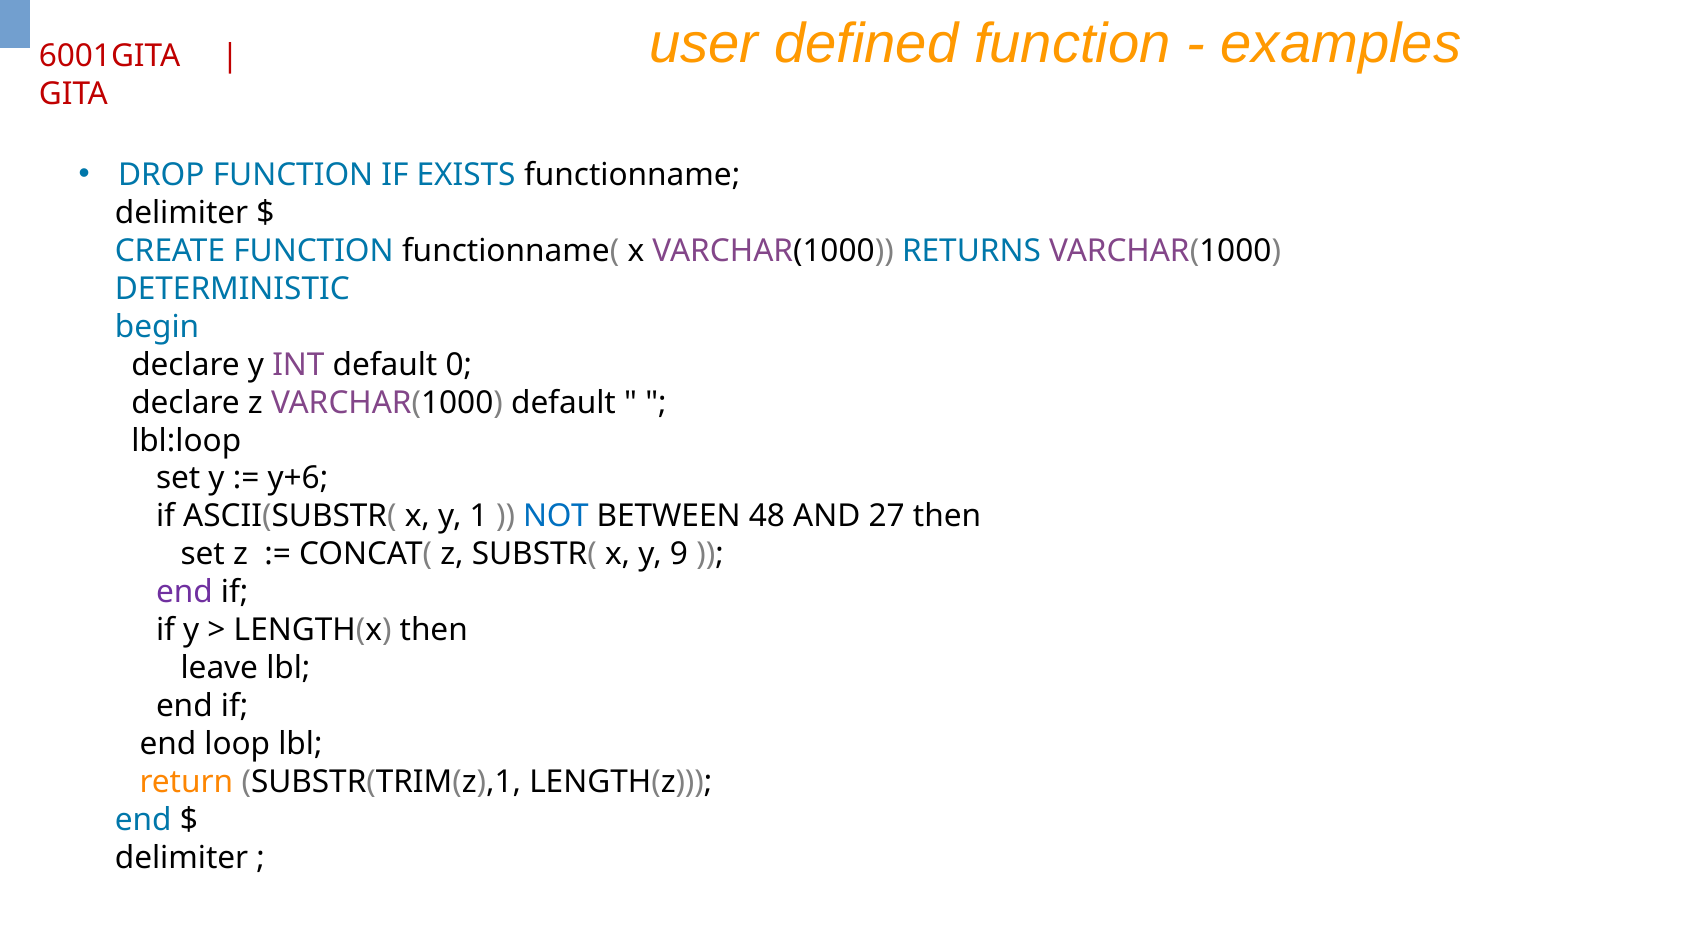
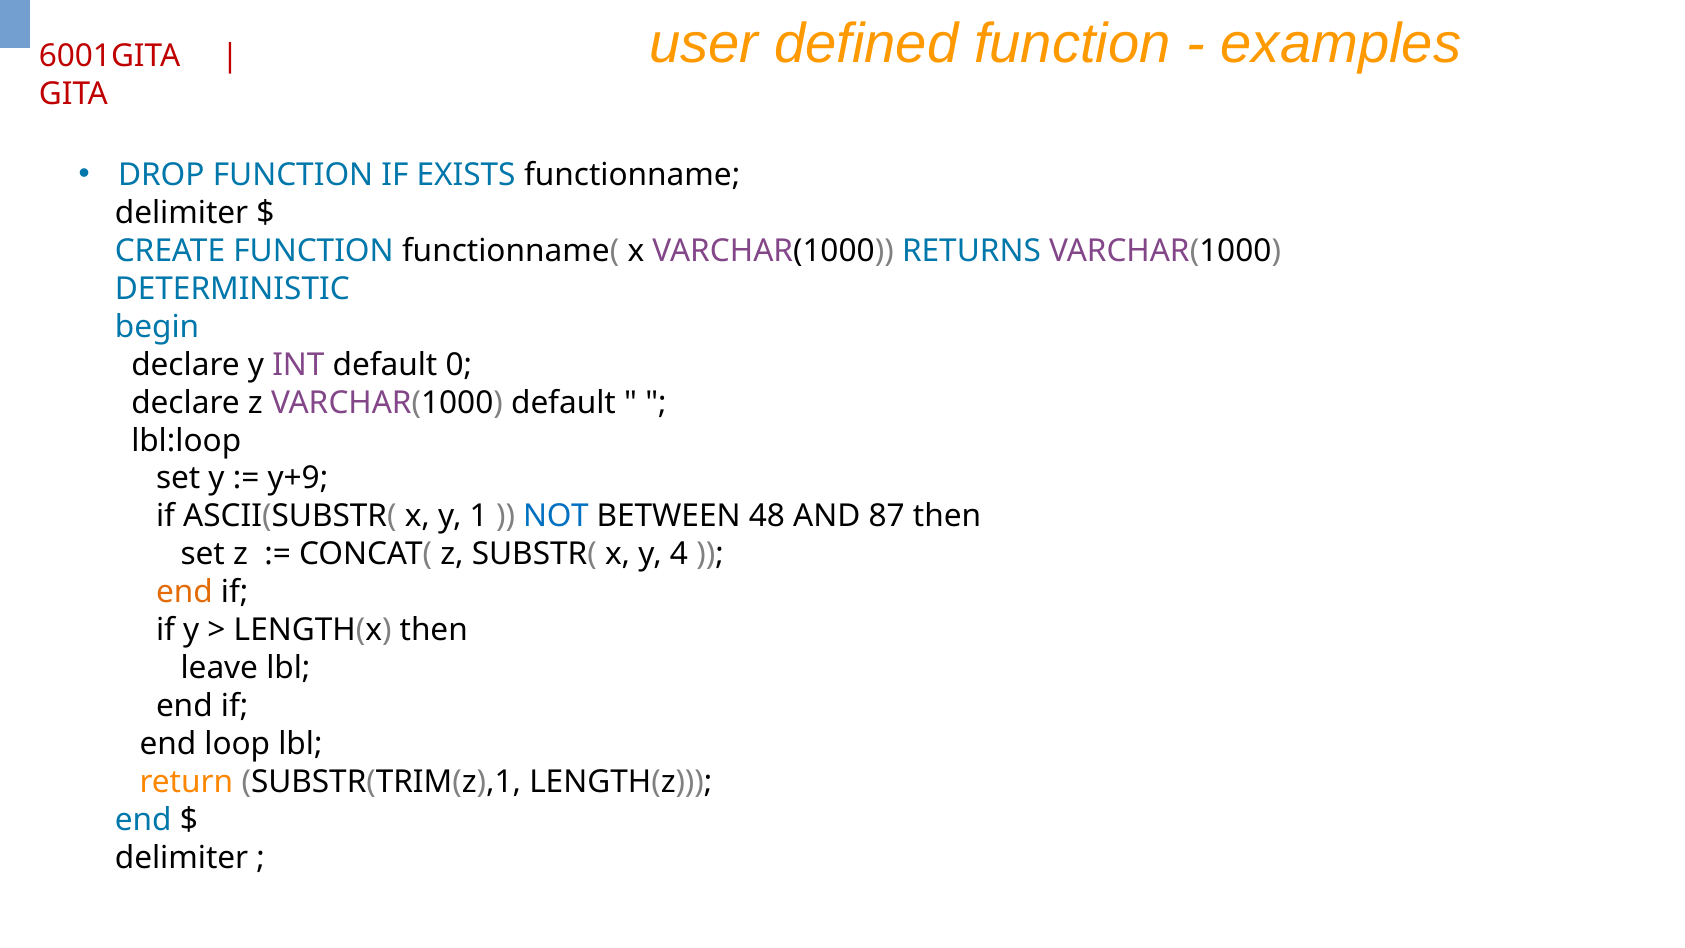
y+6: y+6 -> y+9
27: 27 -> 87
9: 9 -> 4
end at (184, 592) colour: purple -> orange
